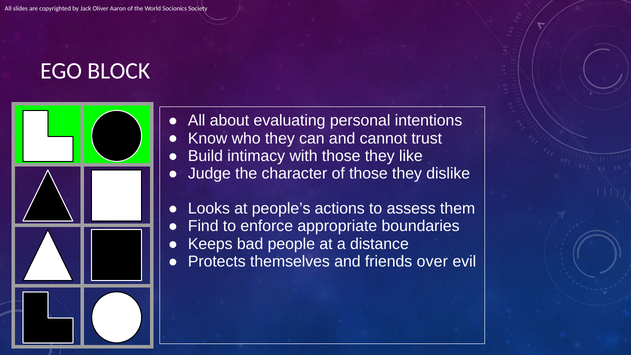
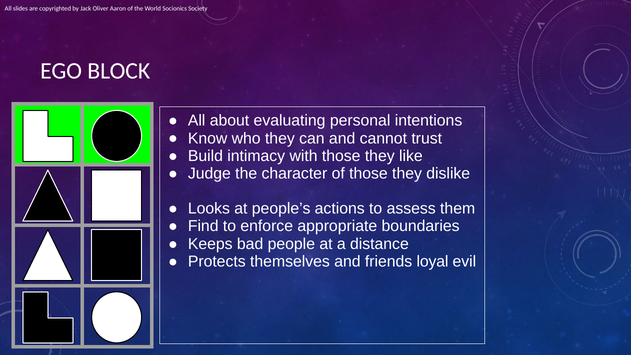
over: over -> loyal
